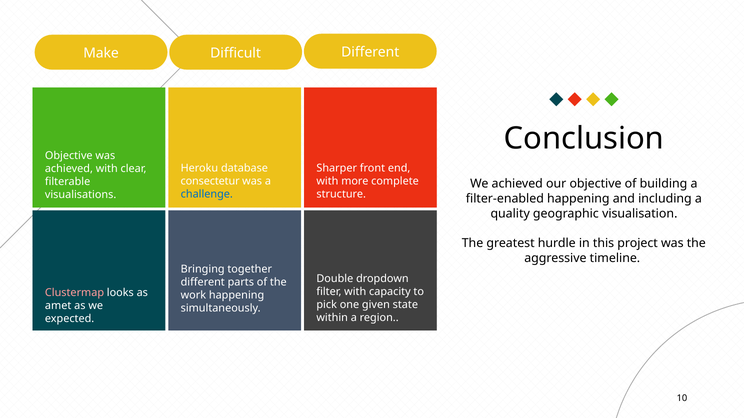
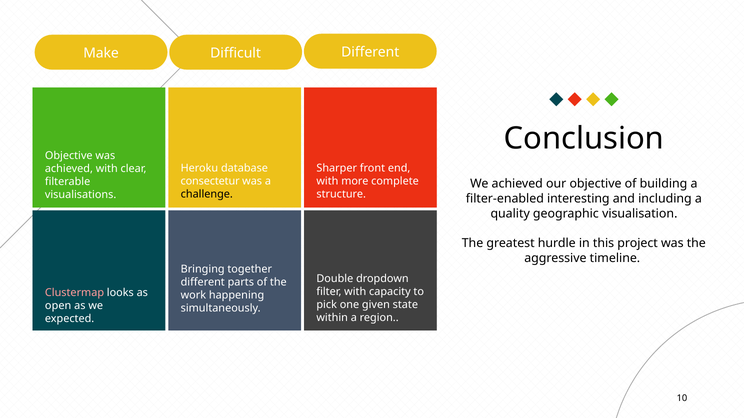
challenge colour: blue -> black
filter-enabled happening: happening -> interesting
amet at (58, 306): amet -> open
